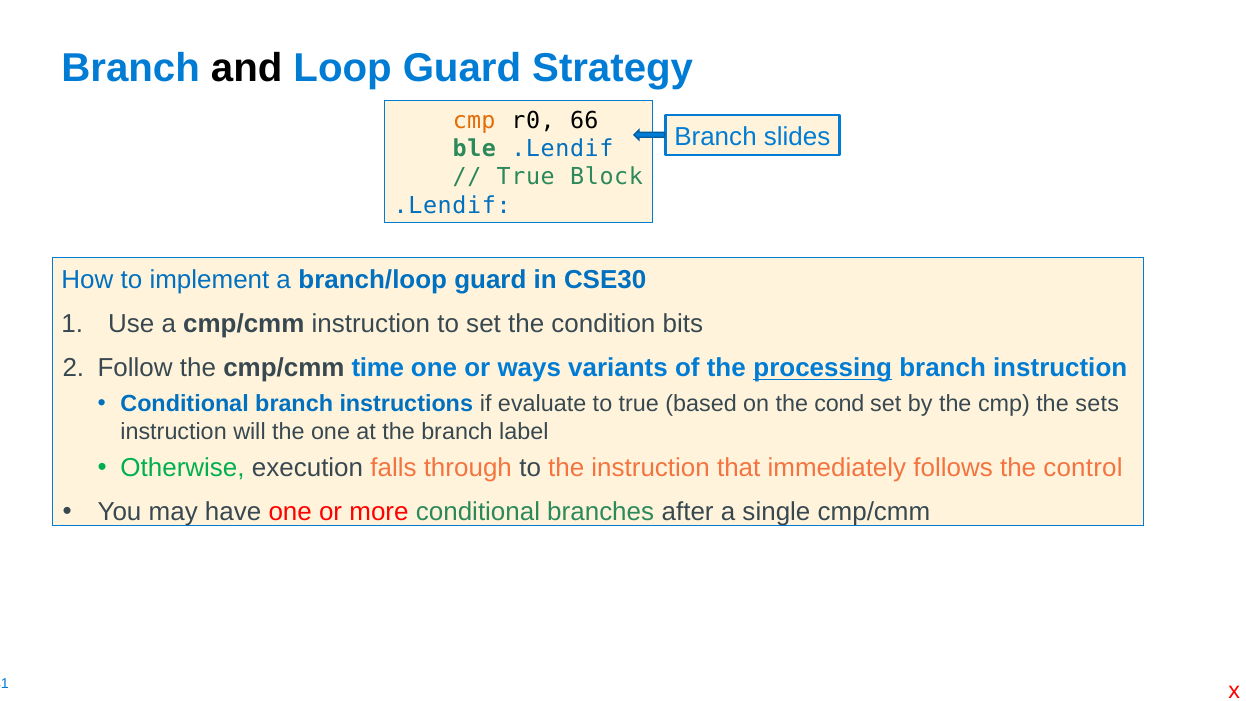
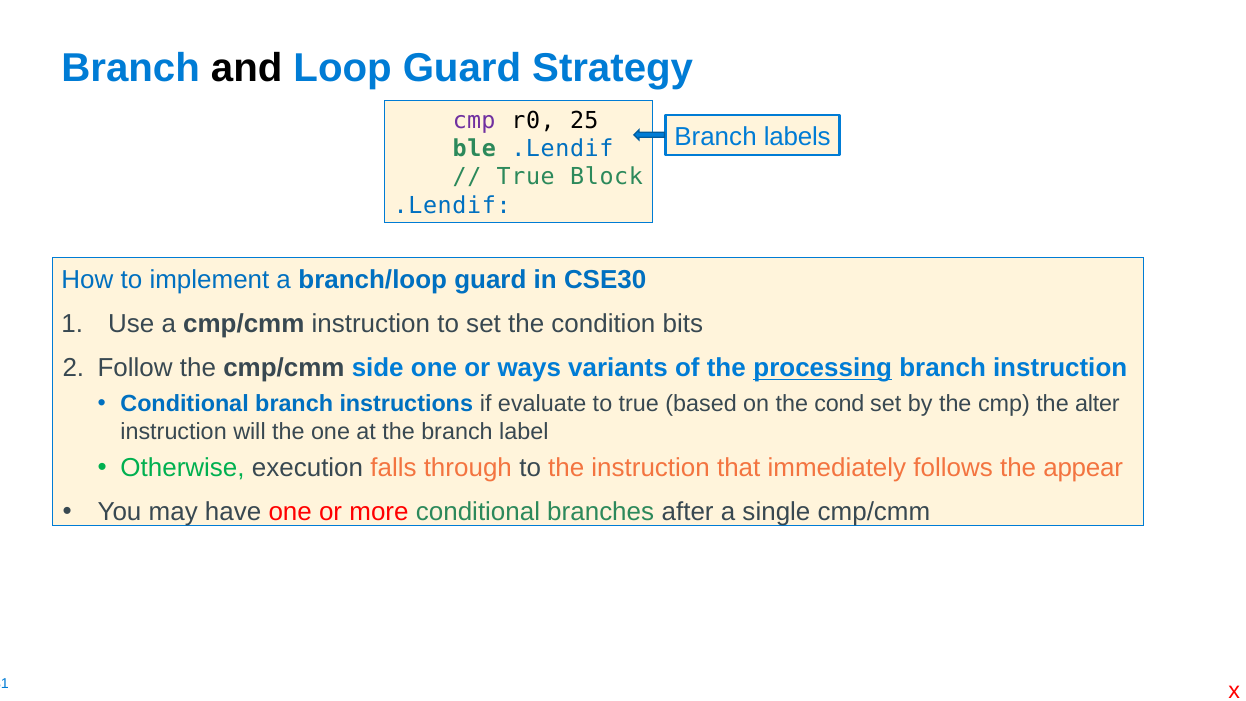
cmp at (474, 121) colour: orange -> purple
66: 66 -> 25
slides: slides -> labels
time: time -> side
sets: sets -> alter
control: control -> appear
